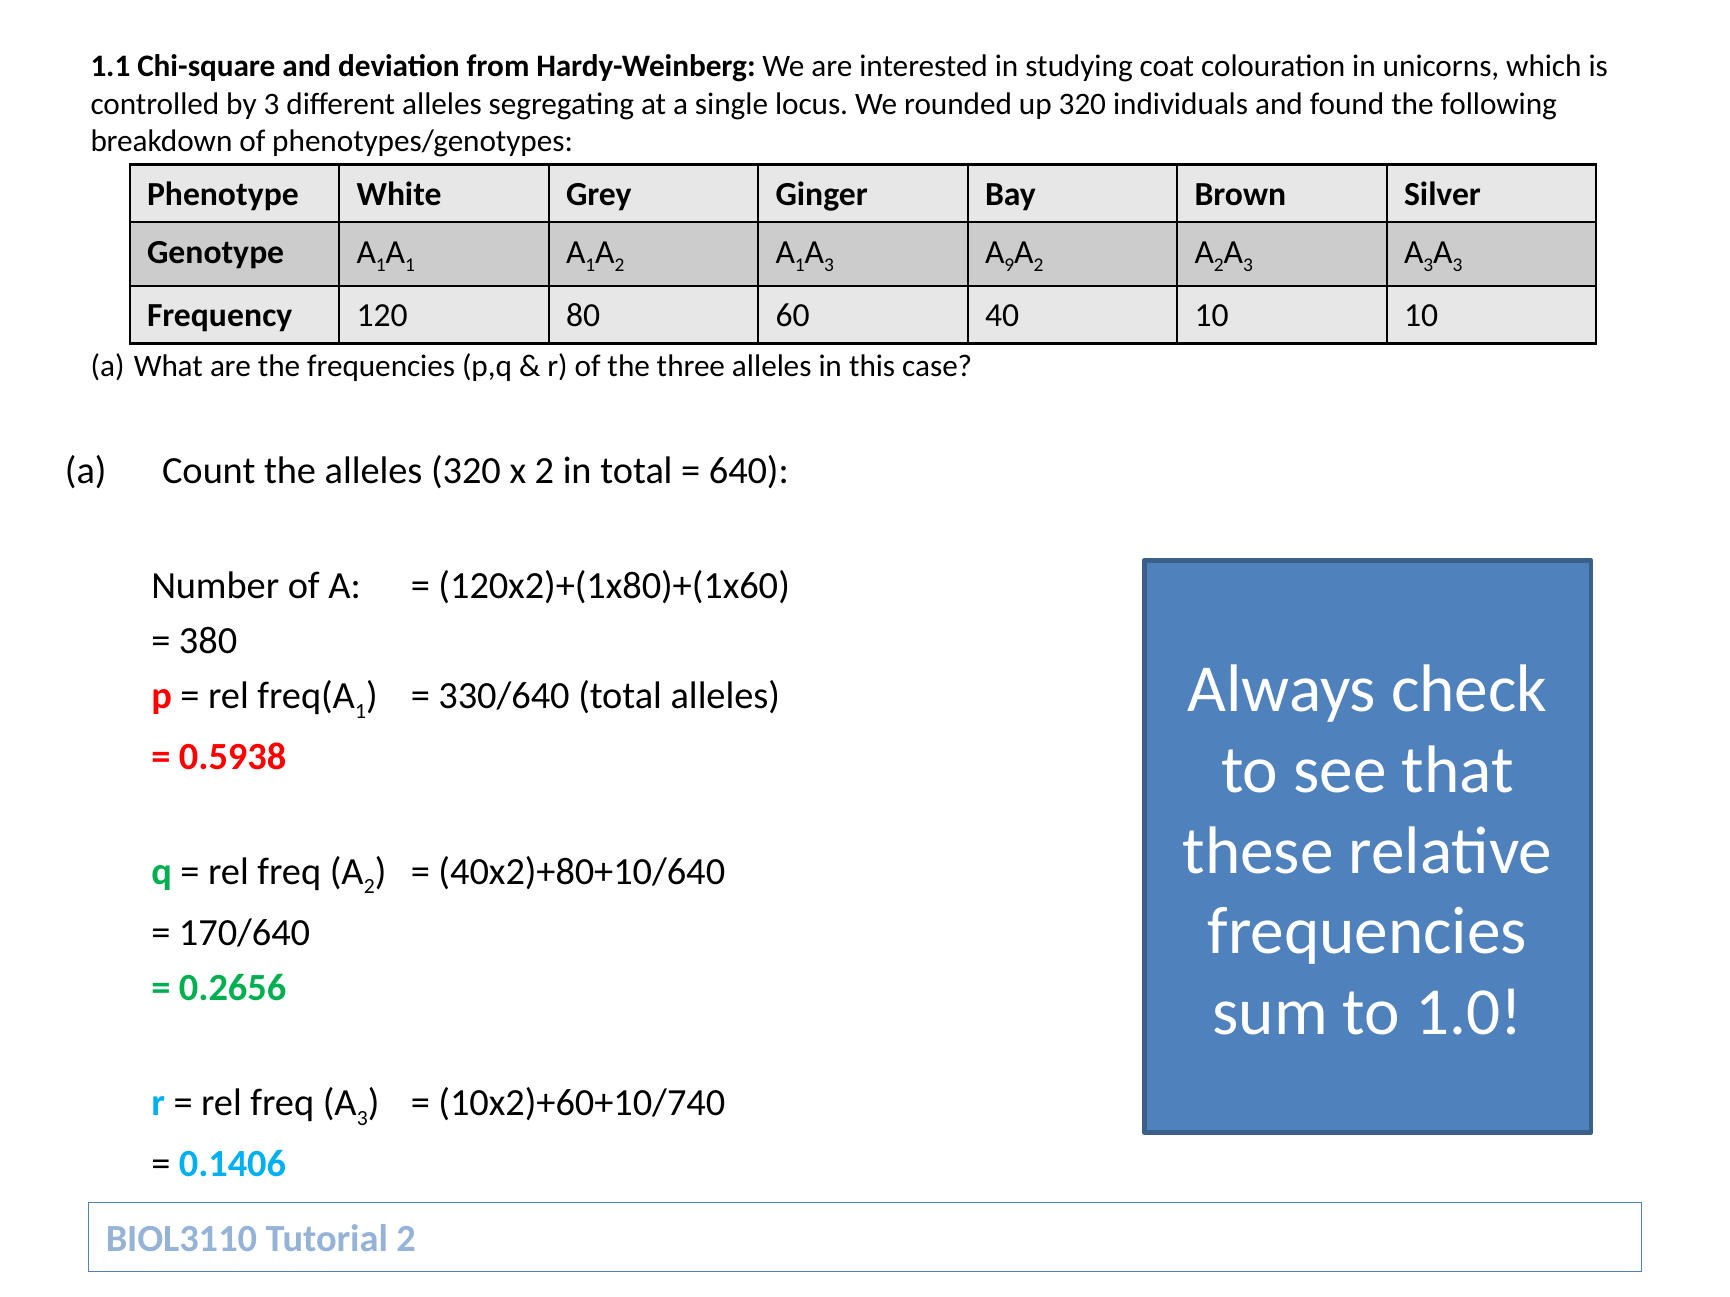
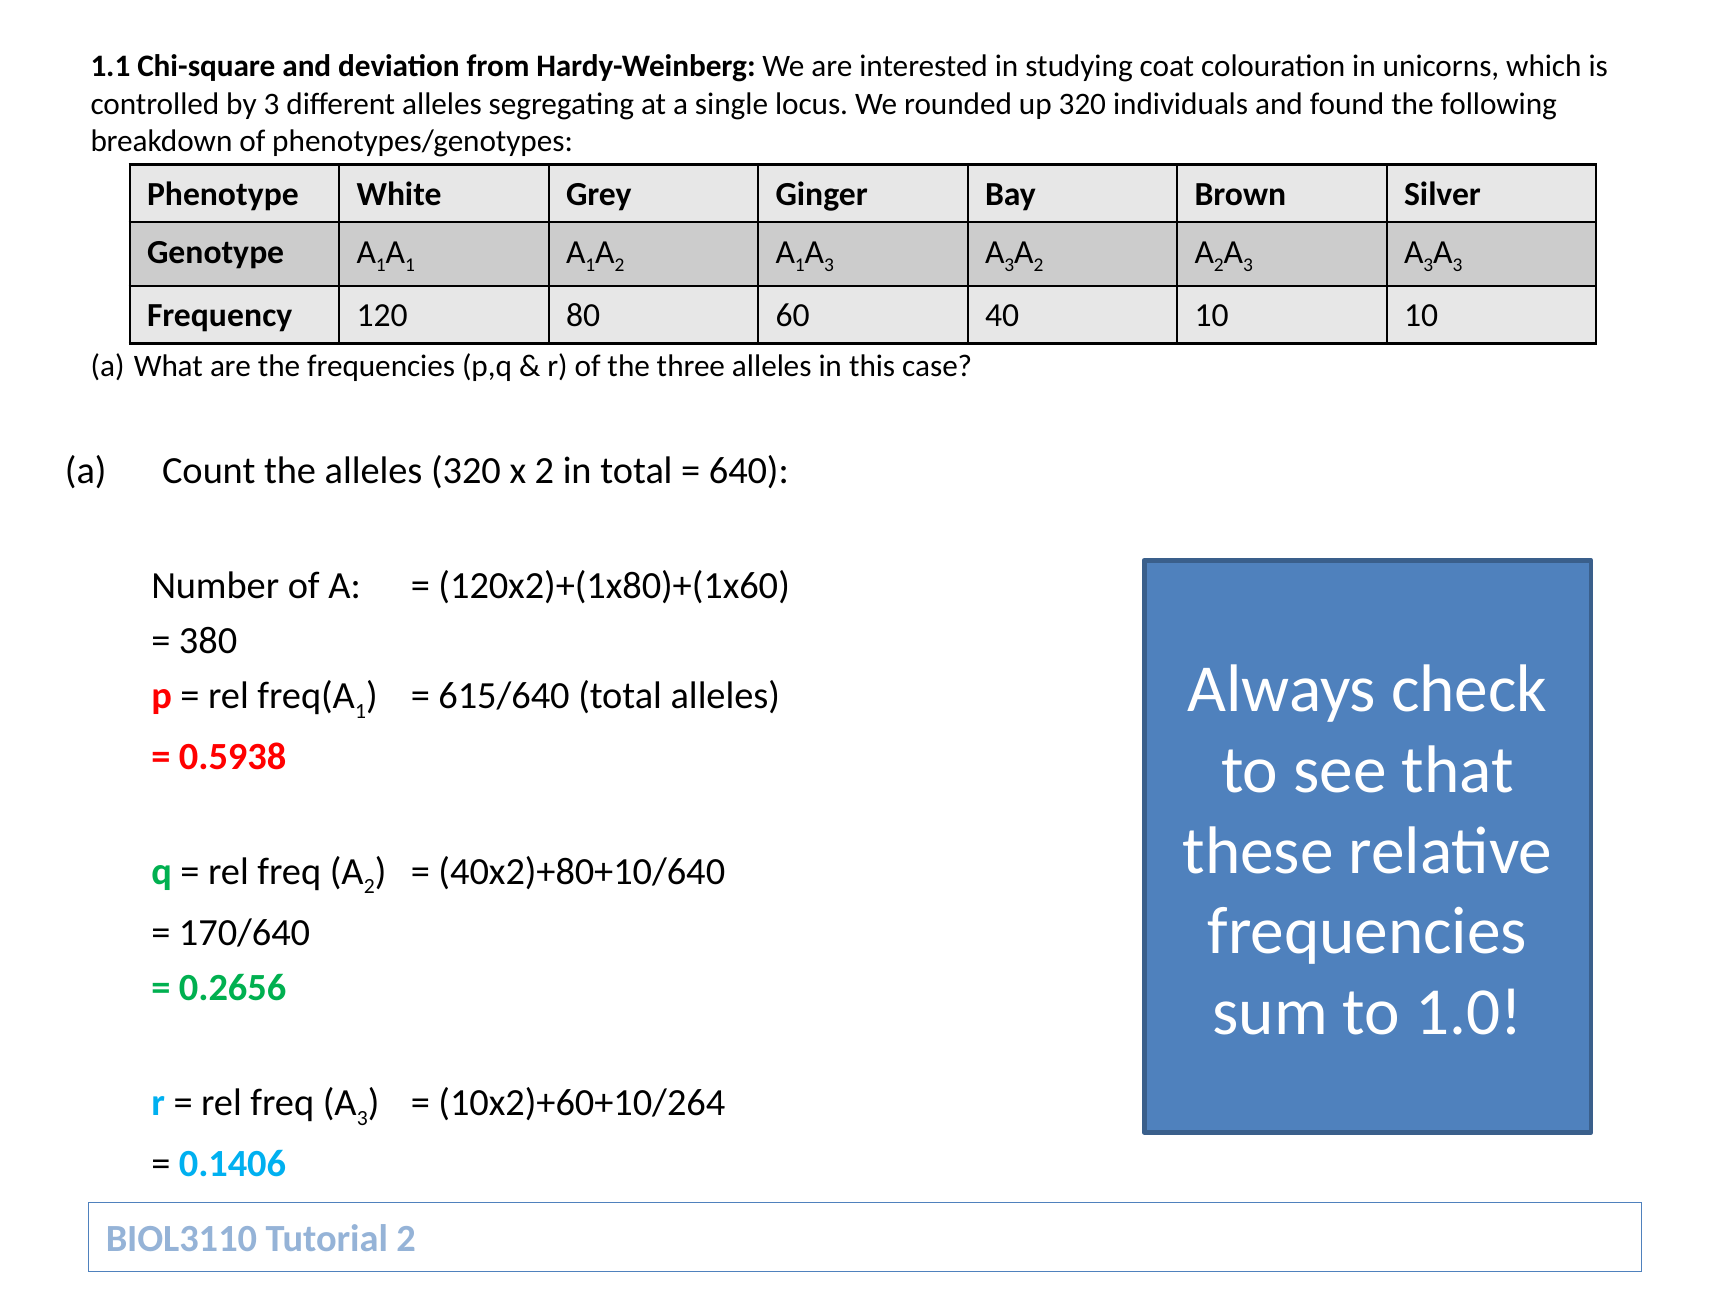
9 at (1009, 265): 9 -> 3
330/640: 330/640 -> 615/640
10x2)+60+10/740: 10x2)+60+10/740 -> 10x2)+60+10/264
